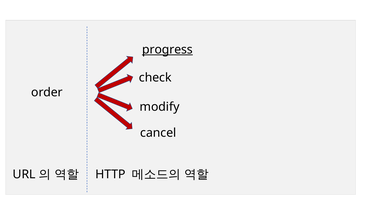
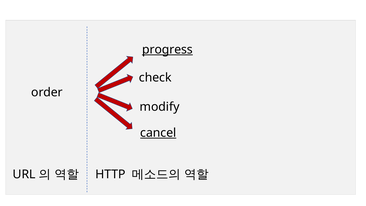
cancel underline: none -> present
